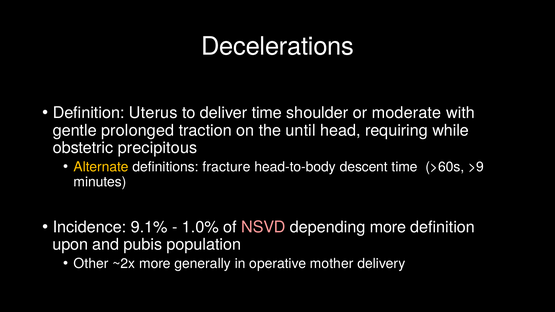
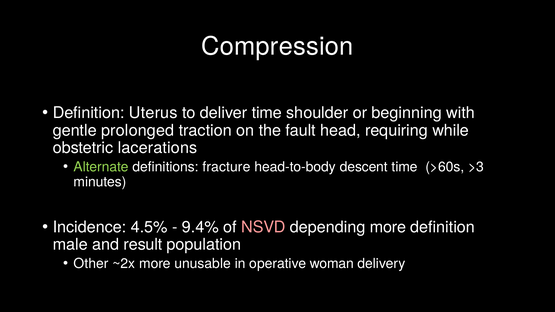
Decelerations: Decelerations -> Compression
moderate: moderate -> beginning
until: until -> fault
precipitous: precipitous -> lacerations
Alternate colour: yellow -> light green
>9: >9 -> >3
9.1%: 9.1% -> 4.5%
1.0%: 1.0% -> 9.4%
upon: upon -> male
pubis: pubis -> result
generally: generally -> unusable
mother: mother -> woman
